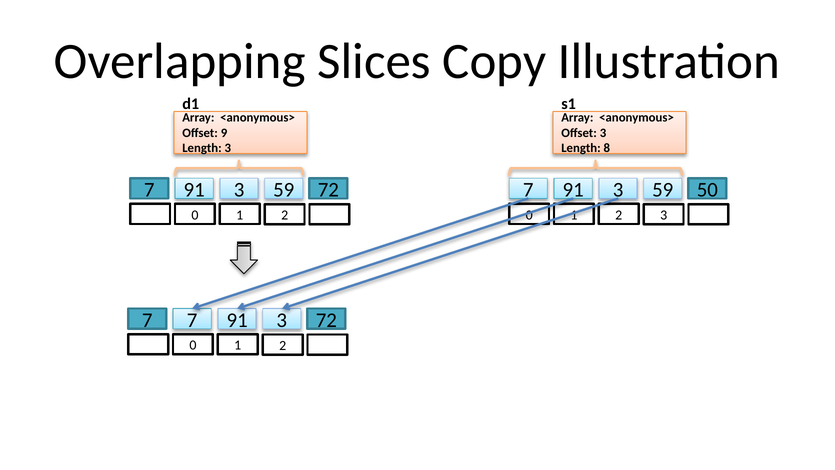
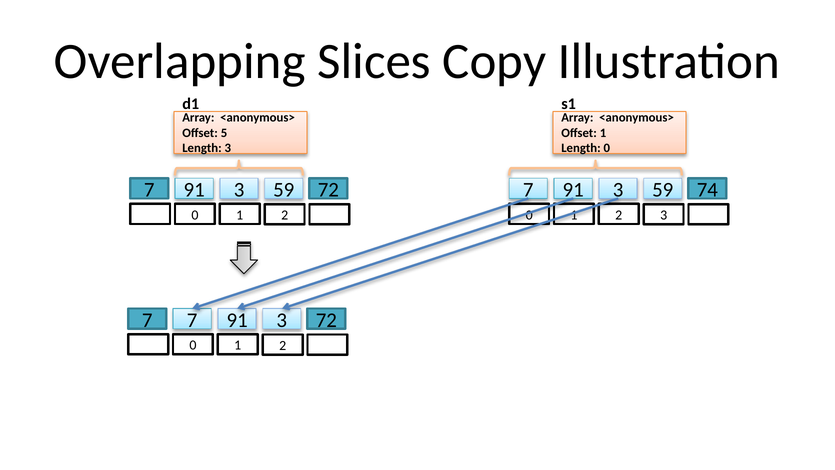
9: 9 -> 5
Offset 3: 3 -> 1
Length 8: 8 -> 0
50: 50 -> 74
